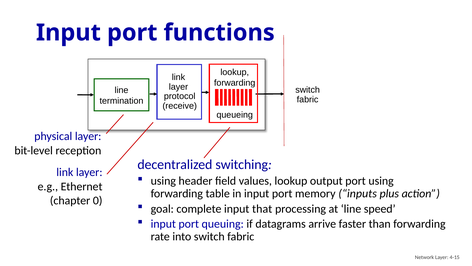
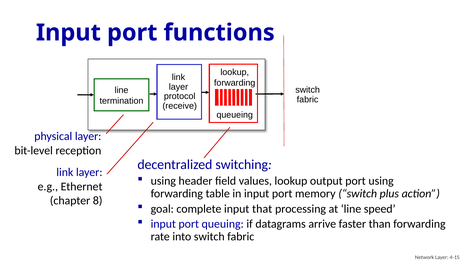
memory inputs: inputs -> switch
0: 0 -> 8
